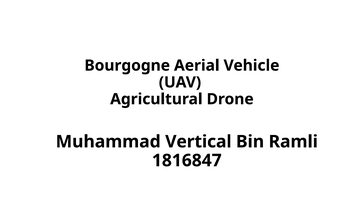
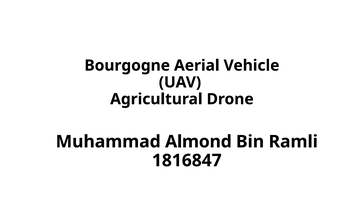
Vertical: Vertical -> Almond
